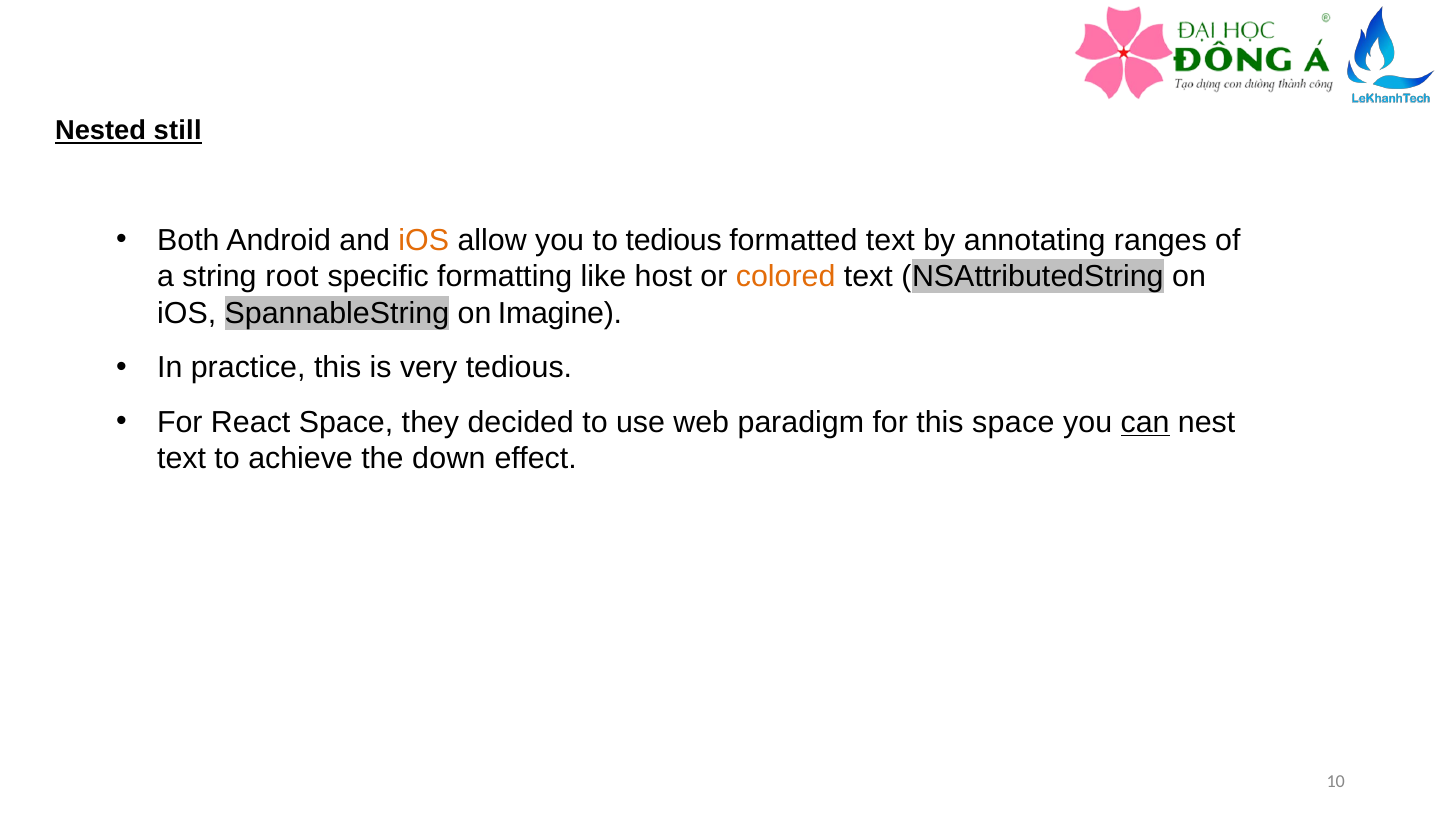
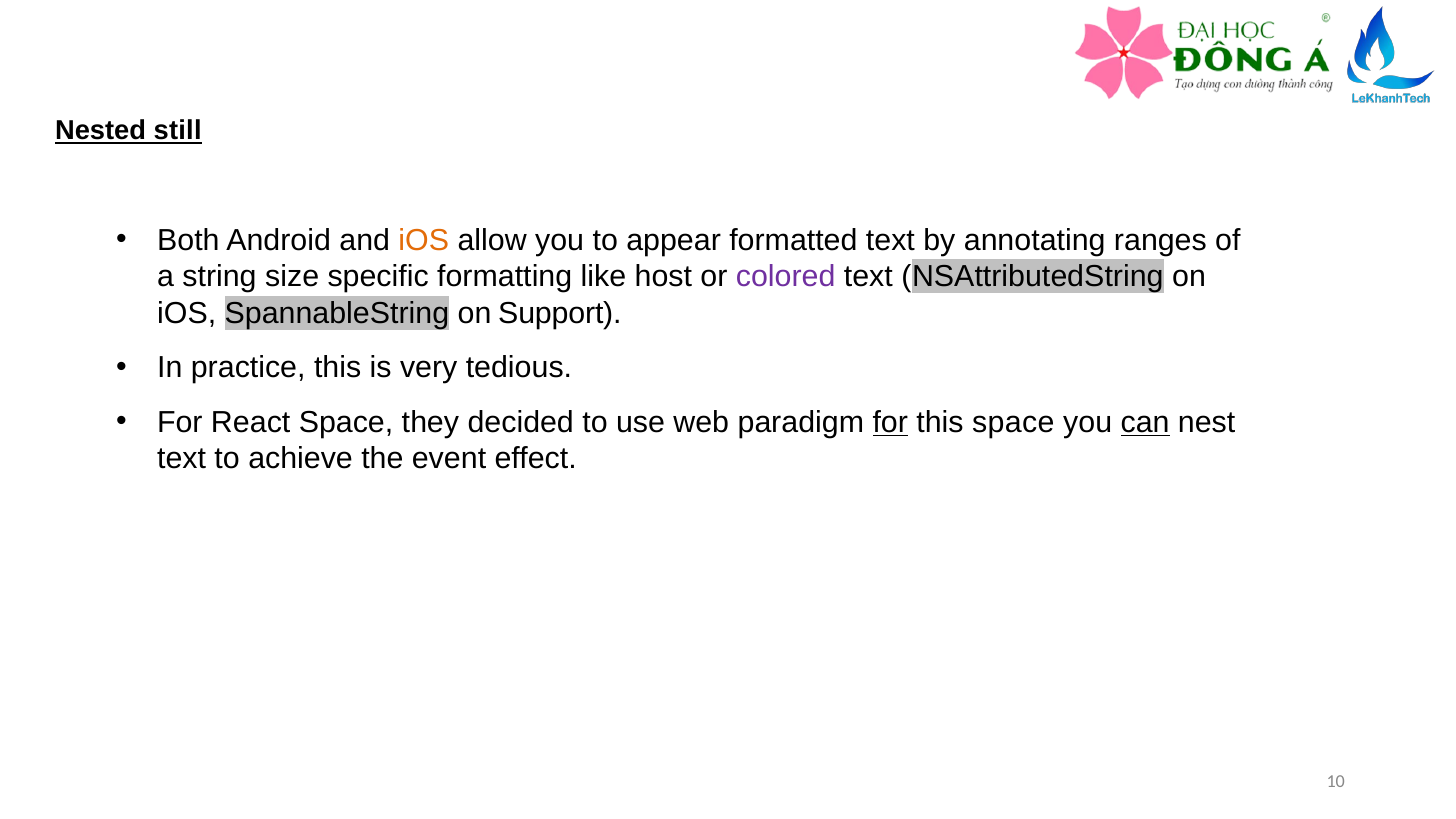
to tedious: tedious -> appear
root: root -> size
colored colour: orange -> purple
Imagine: Imagine -> Support
for at (890, 422) underline: none -> present
down: down -> event
